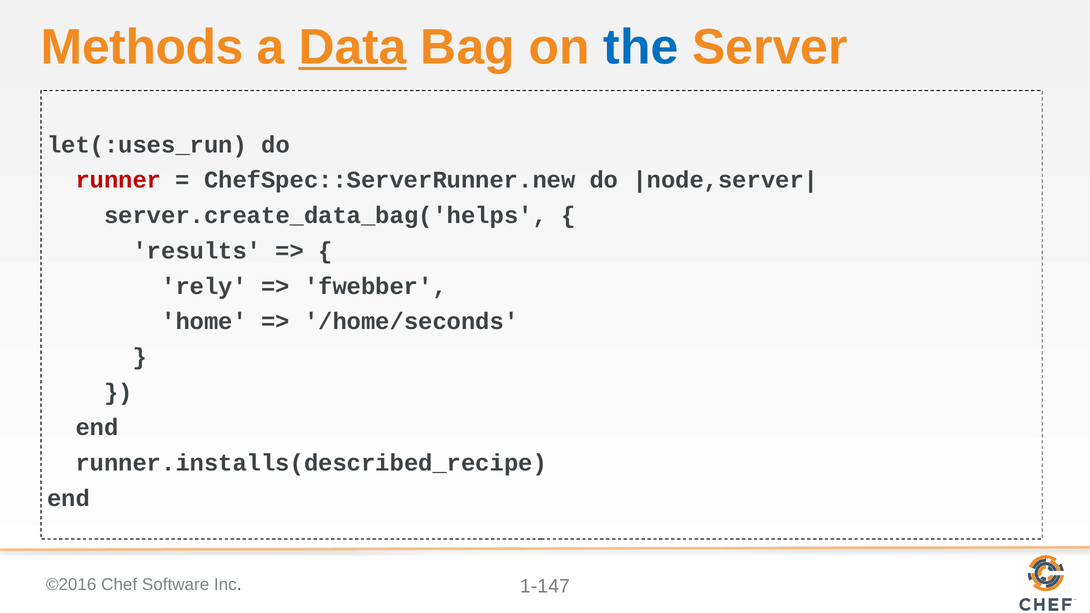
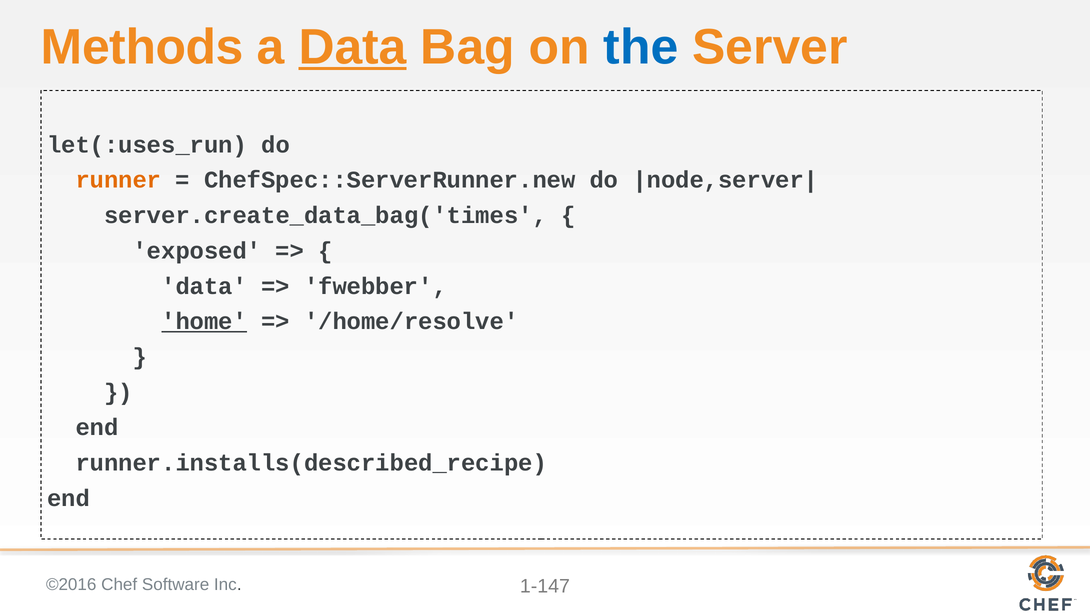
runner colour: red -> orange
server.create_data_bag('helps: server.create_data_bag('helps -> server.create_data_bag('times
results: results -> exposed
rely at (204, 286): rely -> data
home underline: none -> present
/home/seconds: /home/seconds -> /home/resolve
